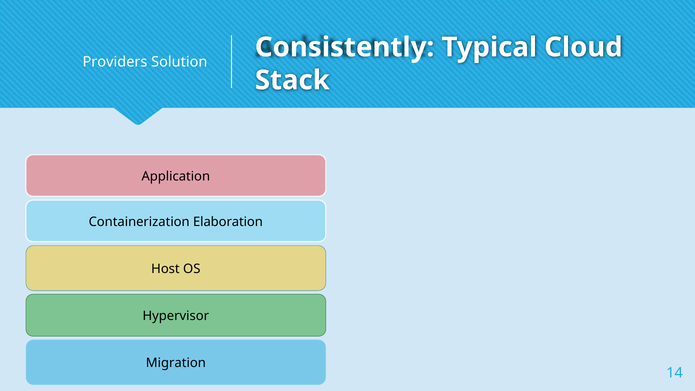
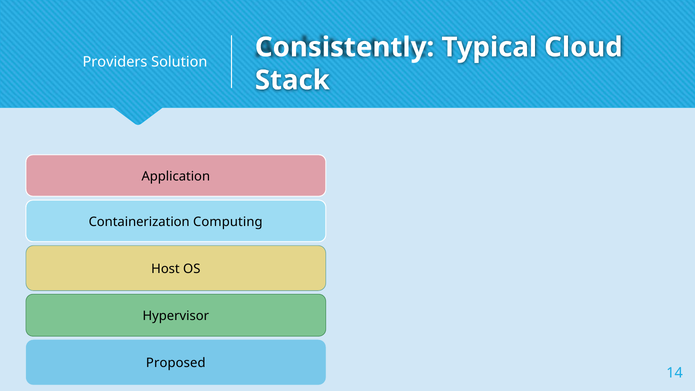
Elaboration: Elaboration -> Computing
Migration: Migration -> Proposed
